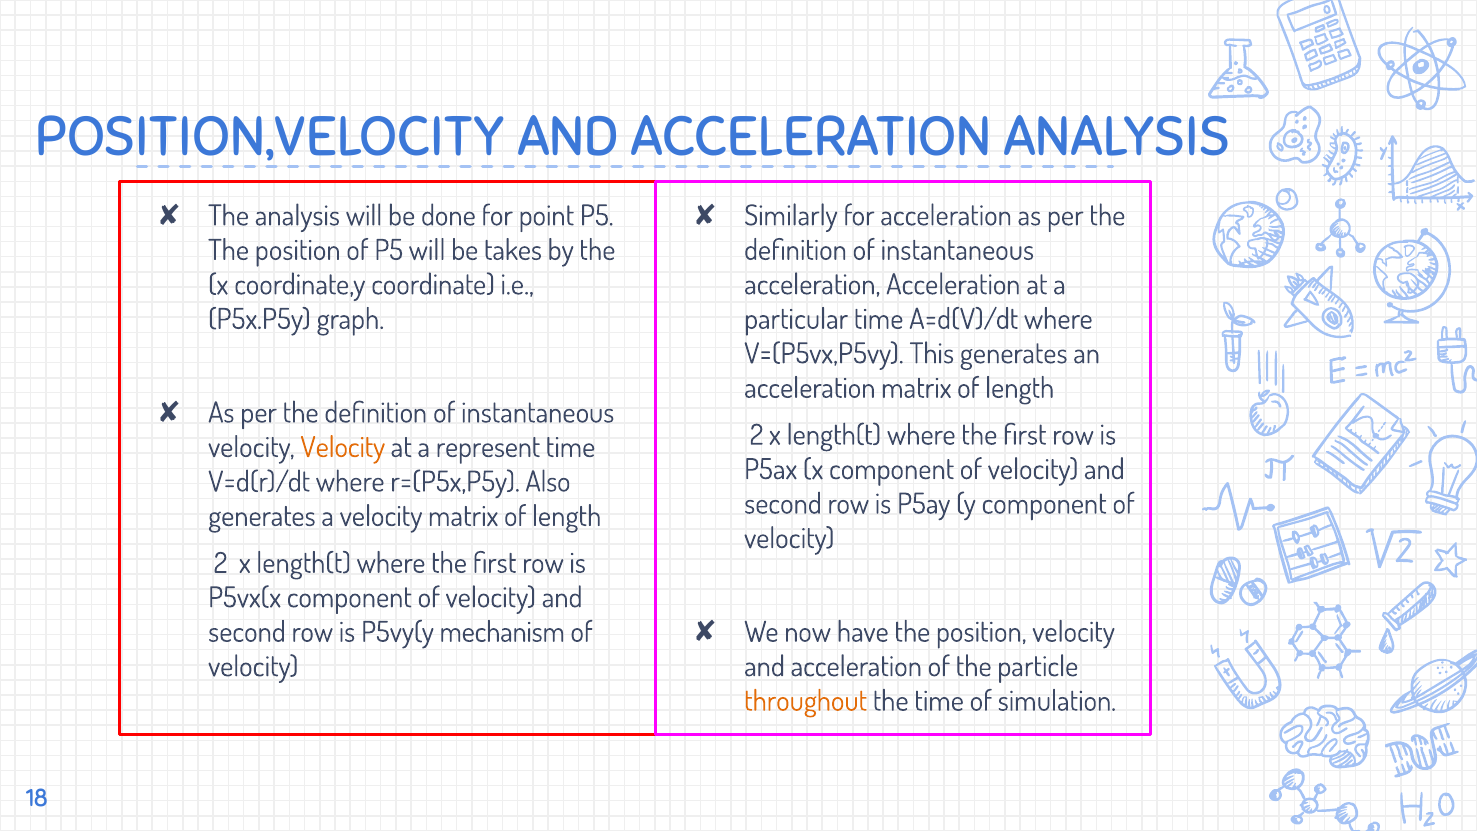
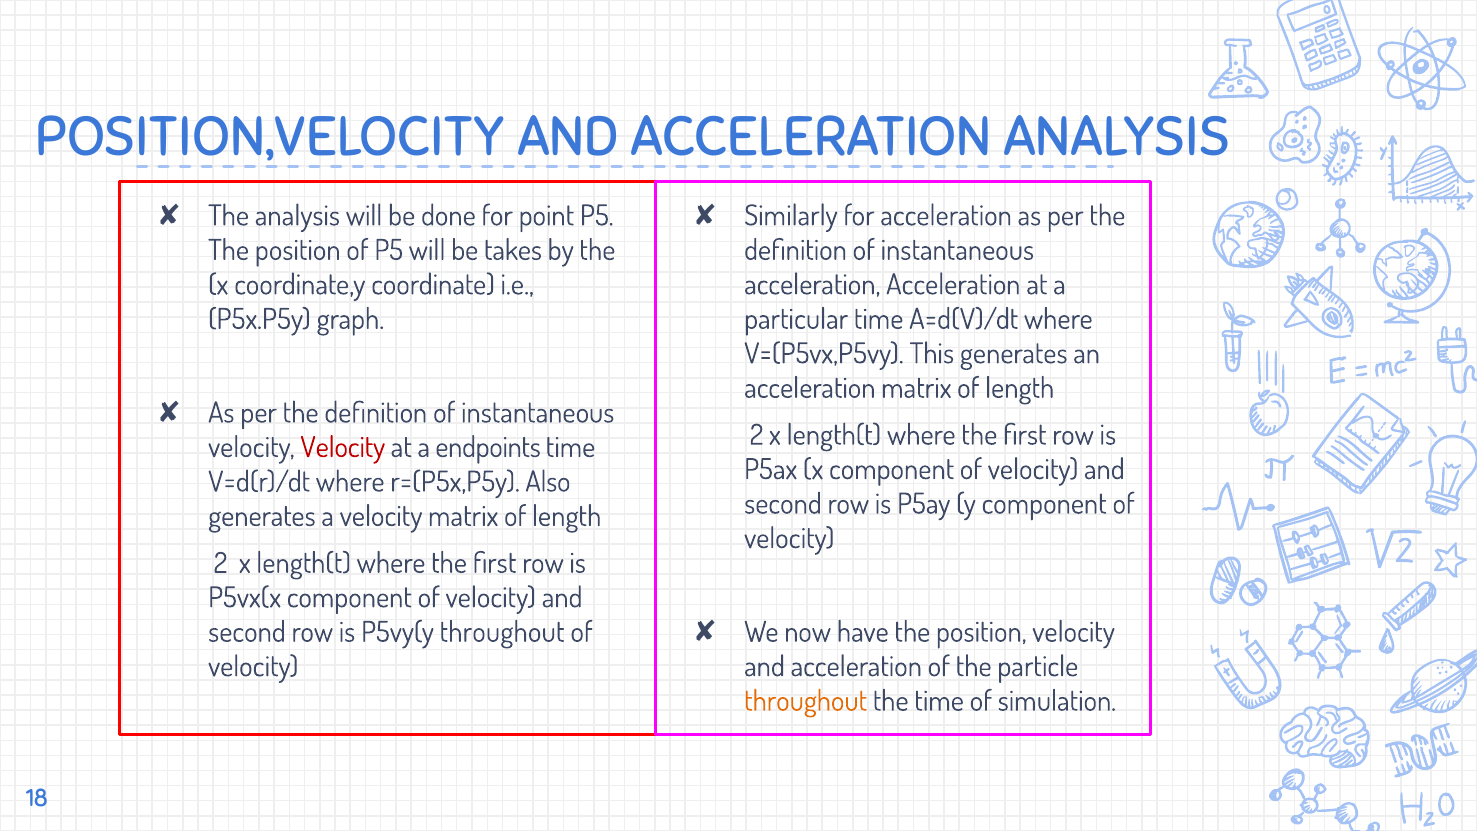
Velocity at (343, 447) colour: orange -> red
represent: represent -> endpoints
P5vy(y mechanism: mechanism -> throughout
